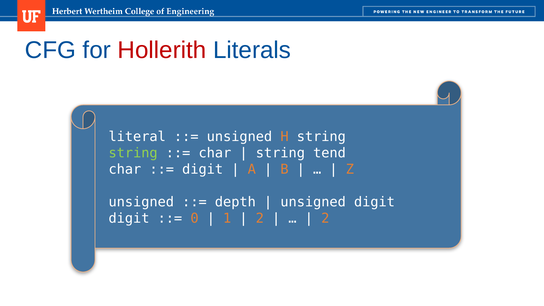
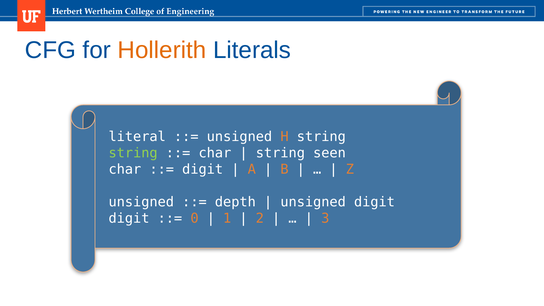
Hollerith colour: red -> orange
tend: tend -> seen
2 at (325, 218): 2 -> 3
